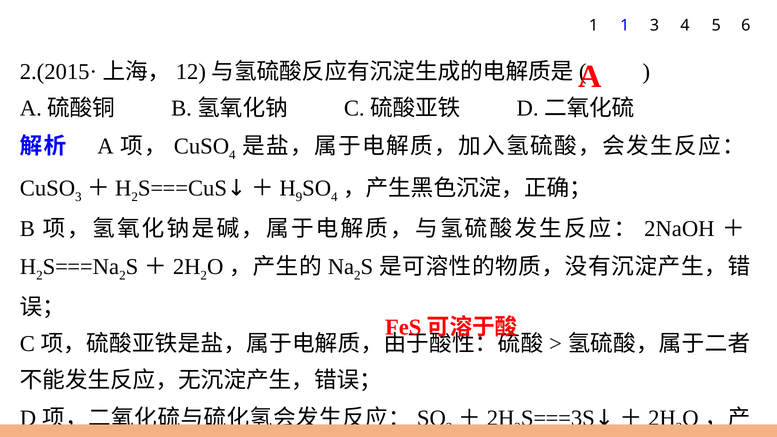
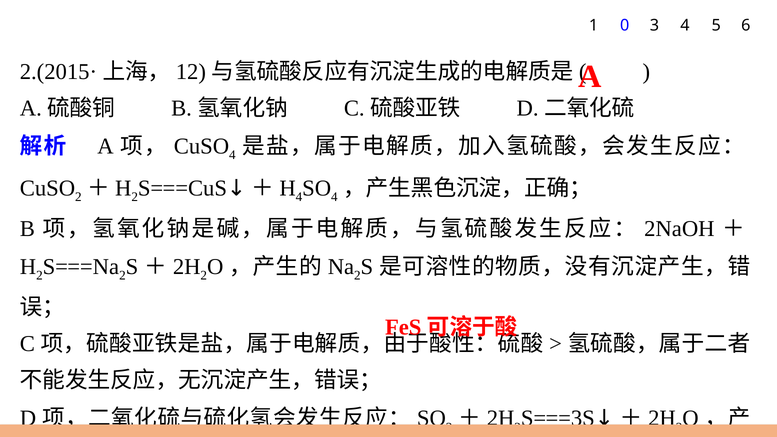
1 1: 1 -> 0
3 at (78, 197): 3 -> 2
9 at (299, 197): 9 -> 4
